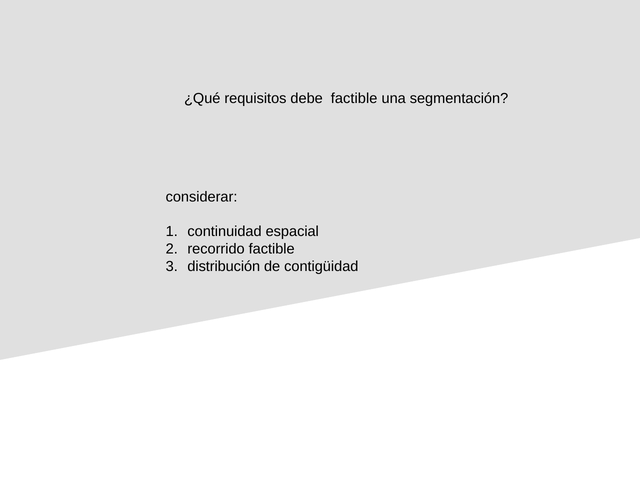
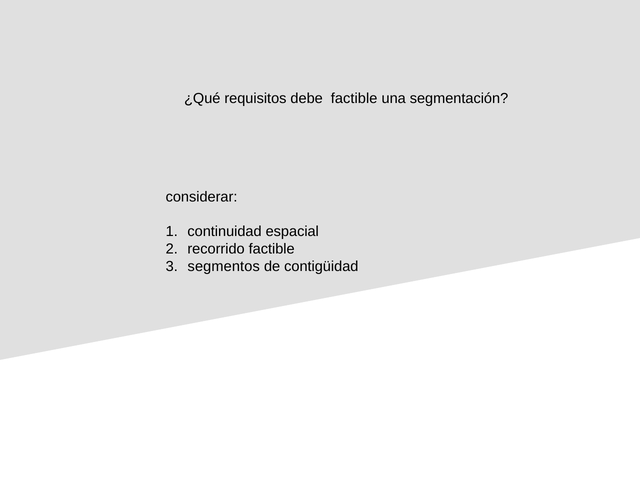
distribución: distribución -> segmentos
